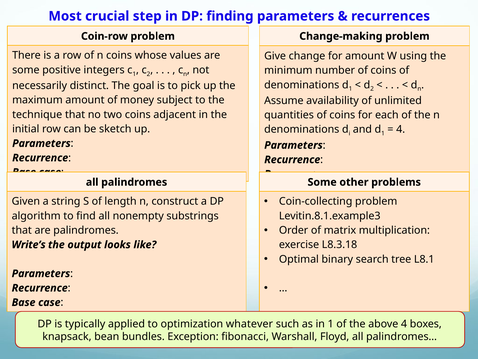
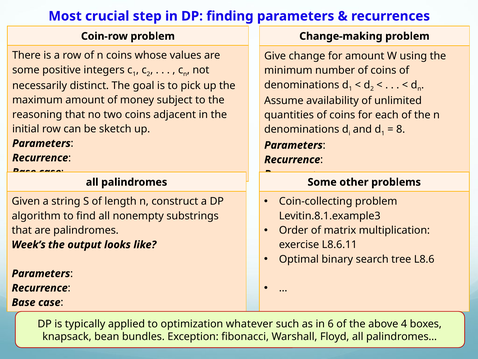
technique: technique -> reasoning
4 at (401, 129): 4 -> 8
L8.3.18: L8.3.18 -> L8.6.11
Write’s: Write’s -> Week’s
L8.1: L8.1 -> L8.6
in 1: 1 -> 6
